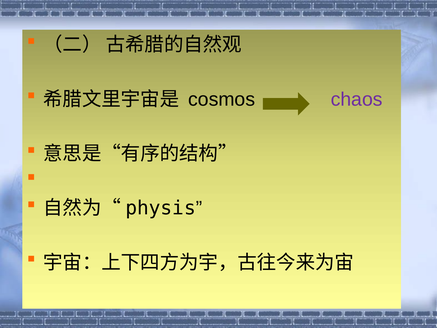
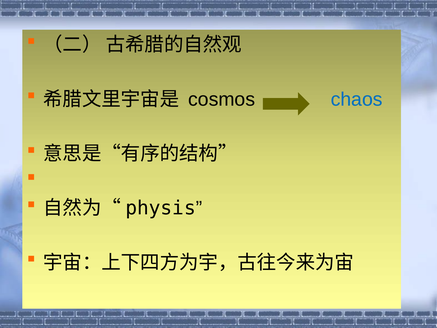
chaos colour: purple -> blue
